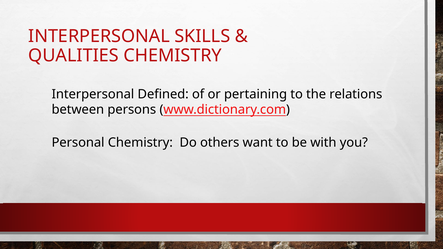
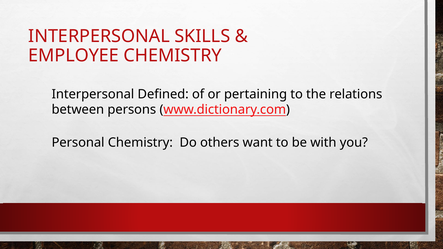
QUALITIES: QUALITIES -> EMPLOYEE
